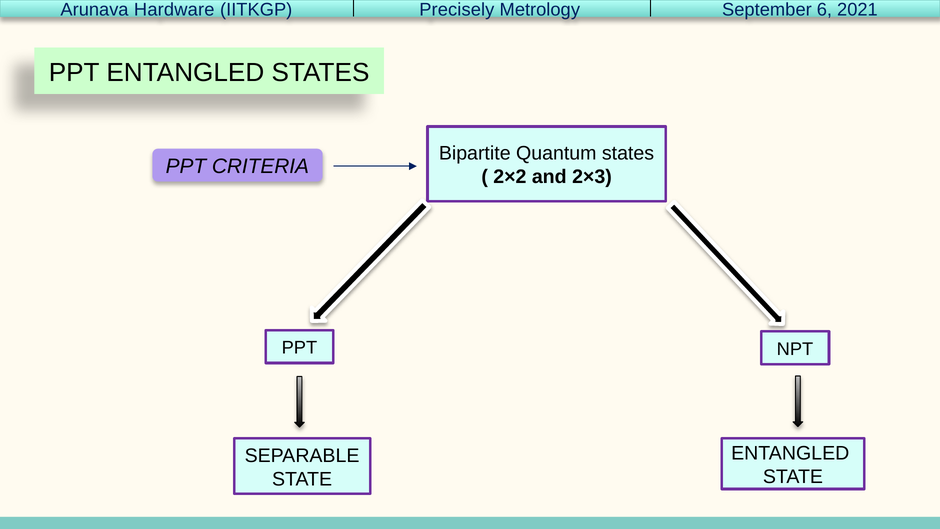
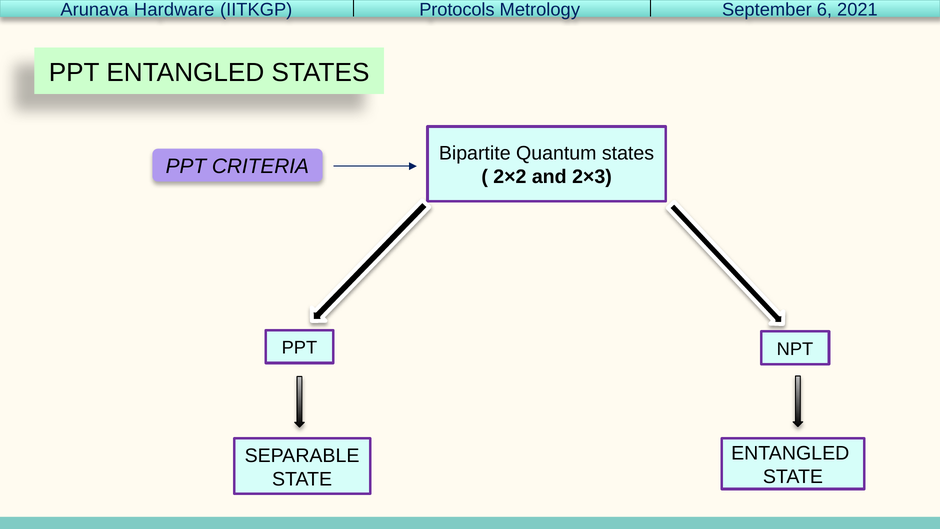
Precisely: Precisely -> Protocols
